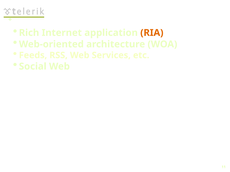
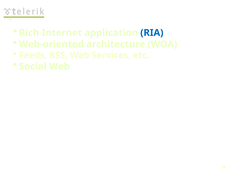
RIA colour: orange -> blue
